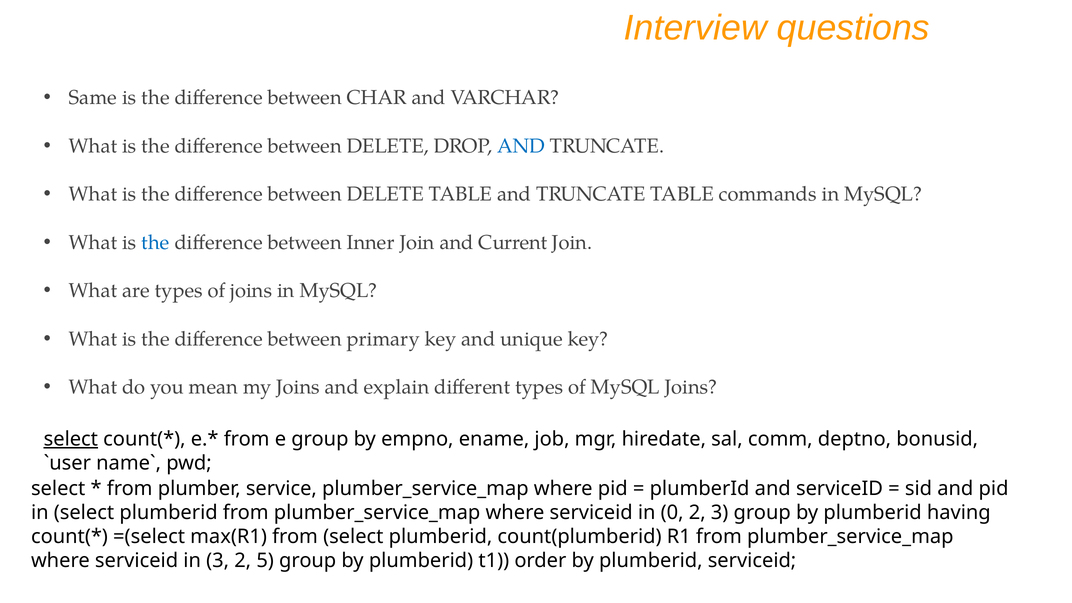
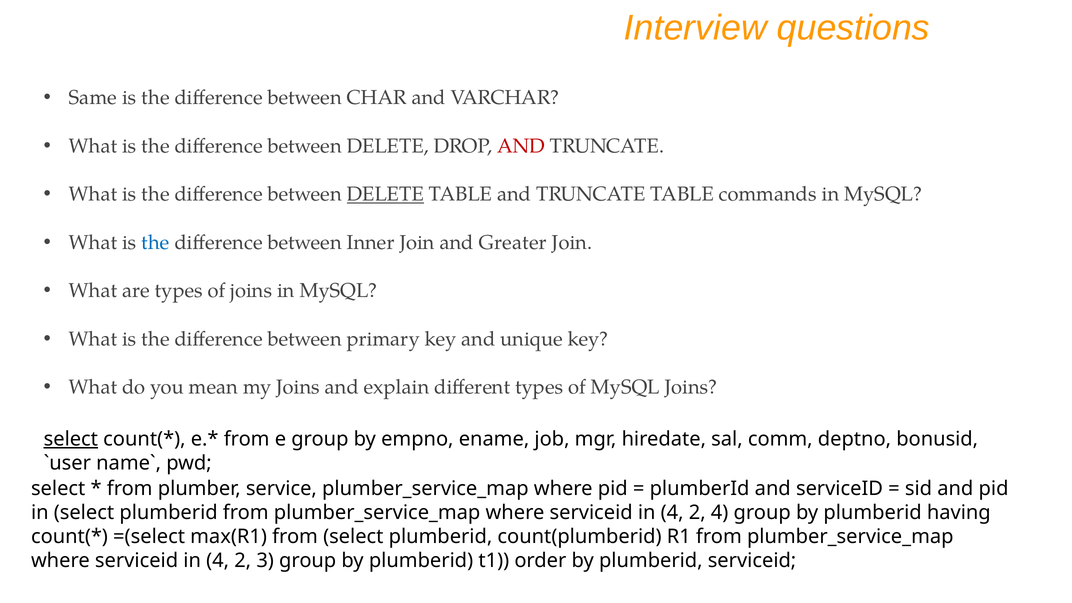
AND at (521, 146) colour: blue -> red
DELETE at (385, 194) underline: none -> present
Current: Current -> Greater
0 at (672, 513): 0 -> 4
2 3: 3 -> 4
3 at (218, 561): 3 -> 4
5: 5 -> 3
